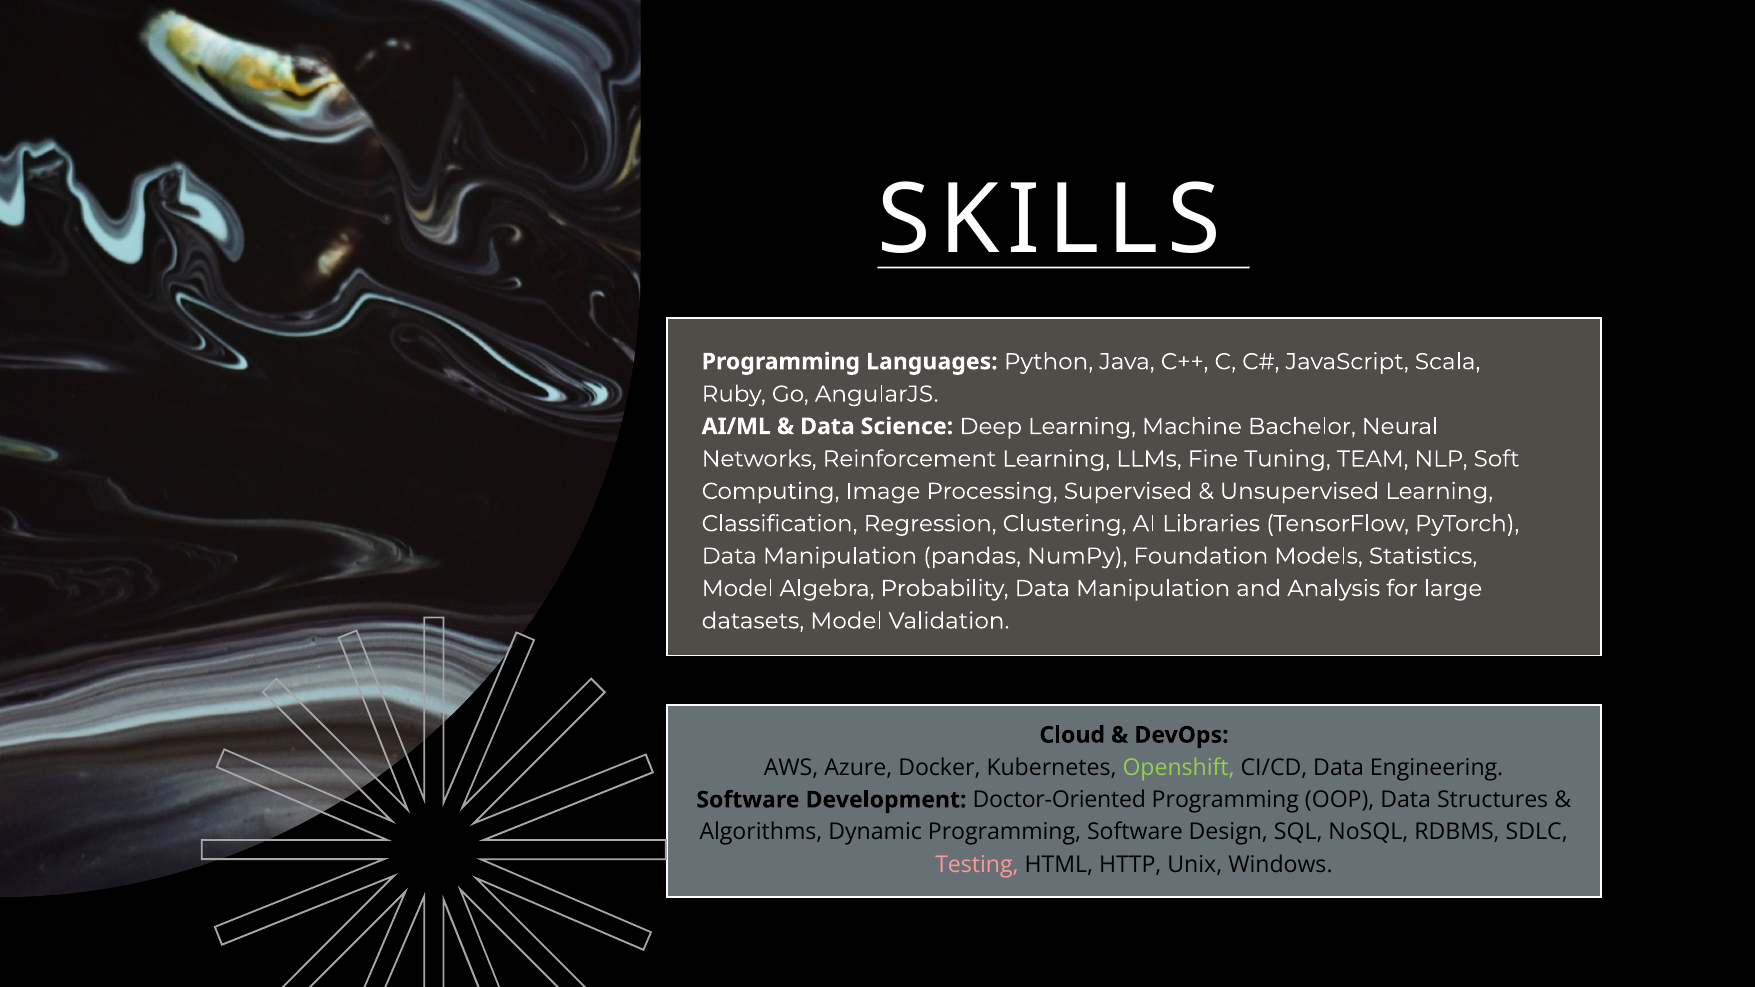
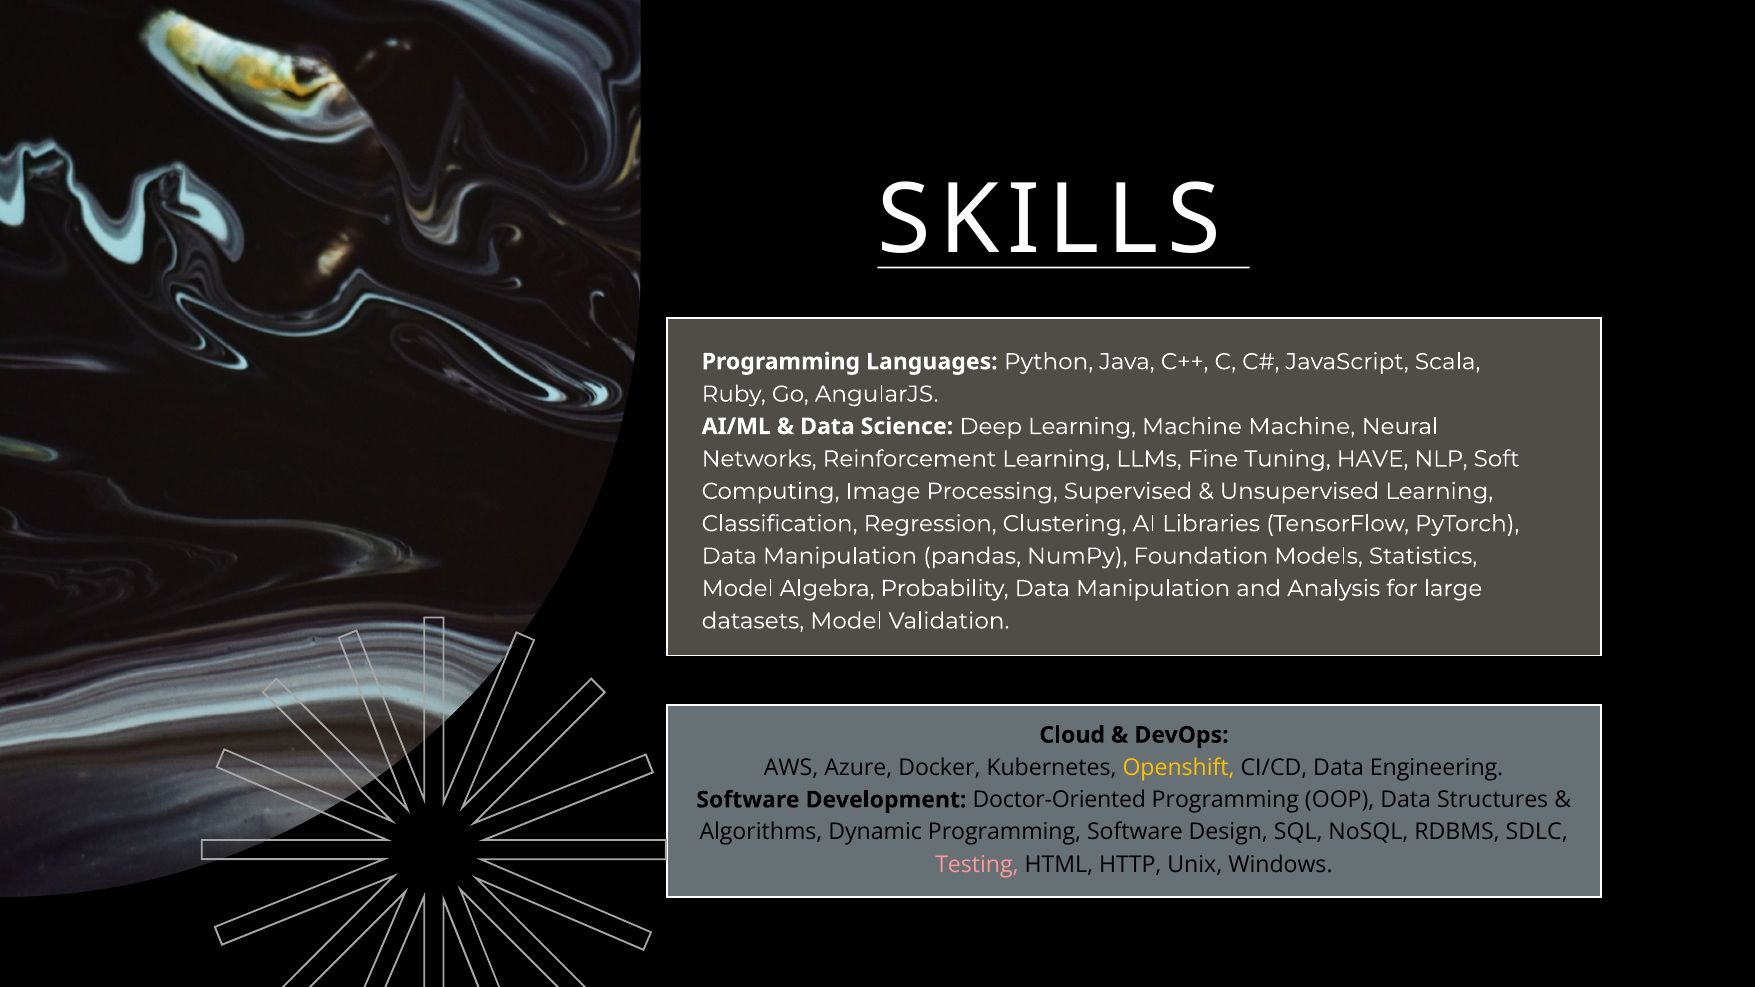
Machine Bachelor: Bachelor -> Machine
TEAM: TEAM -> HAVE
Openshift colour: light green -> yellow
